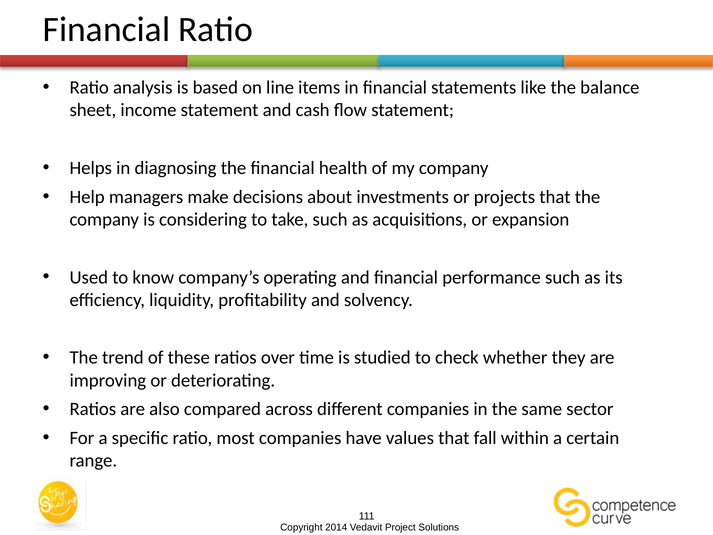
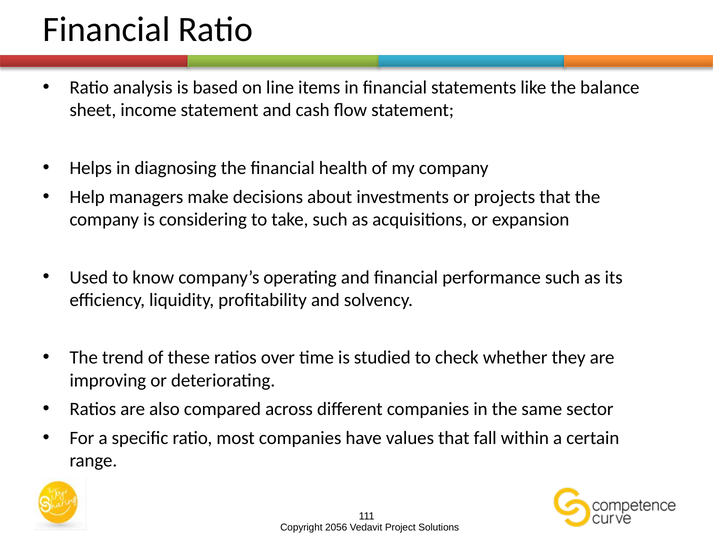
2014: 2014 -> 2056
